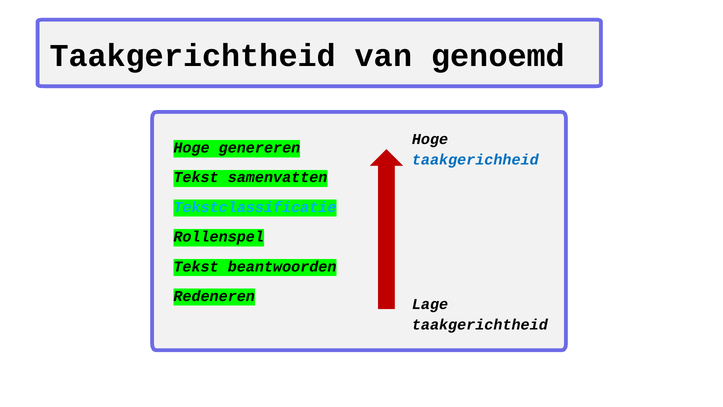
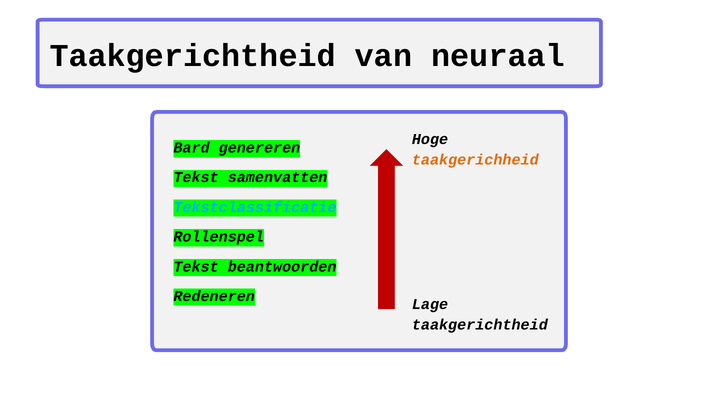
genoemd: genoemd -> neuraal
Hoge at (192, 148): Hoge -> Bard
taakgerichheid colour: blue -> orange
